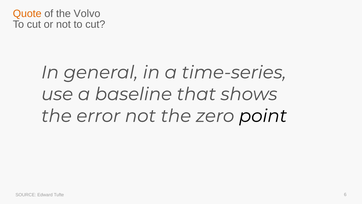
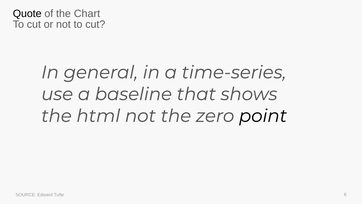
Quote colour: orange -> black
Volvo: Volvo -> Chart
error: error -> html
